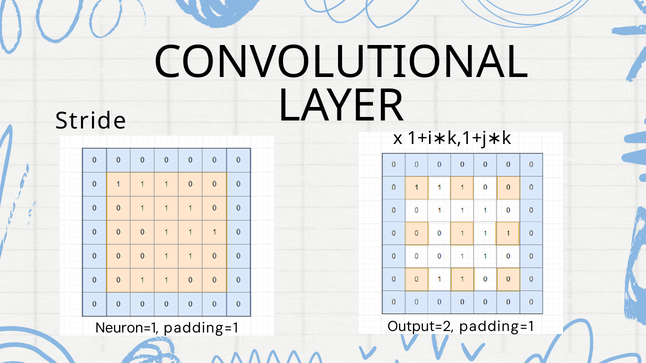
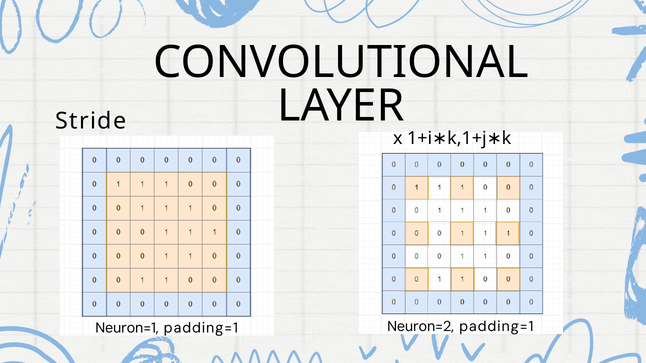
Output=2: Output=2 -> Neuron=2
